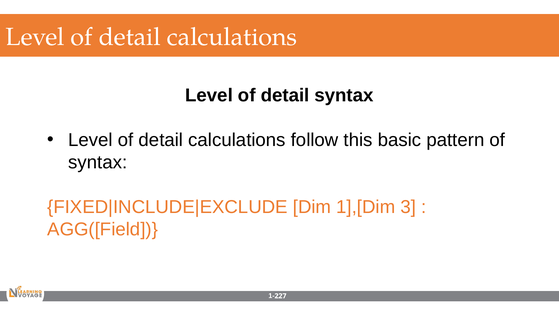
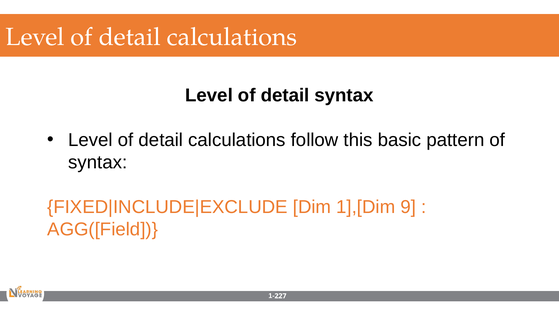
3: 3 -> 9
